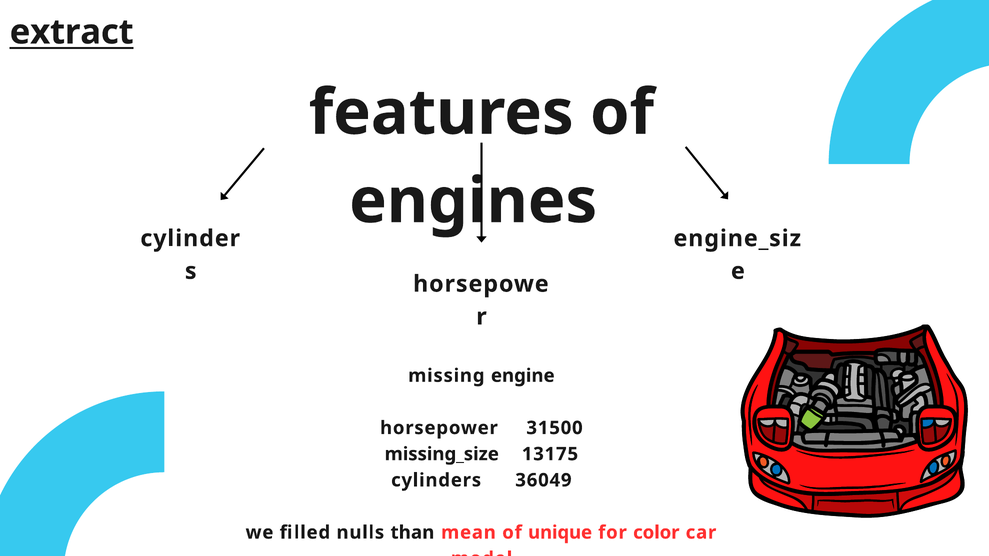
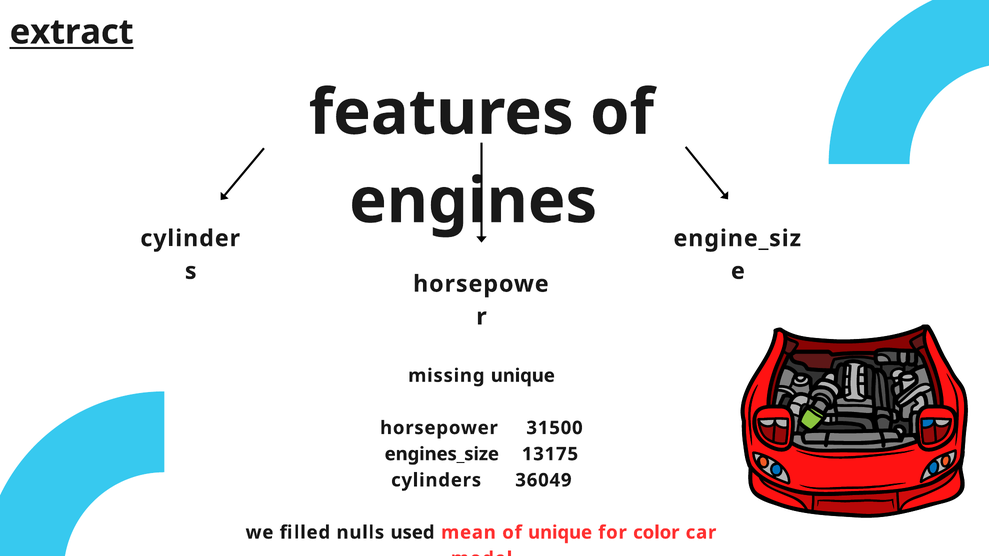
missing engine: engine -> unique
missing_size: missing_size -> engines_size
than: than -> used
